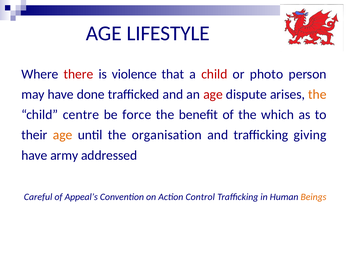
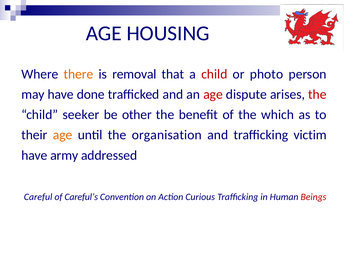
LIFESTYLE: LIFESTYLE -> HOUSING
there colour: red -> orange
violence: violence -> removal
the at (317, 94) colour: orange -> red
centre: centre -> seeker
force: force -> other
giving: giving -> victim
Appeal’s: Appeal’s -> Careful’s
Control: Control -> Curious
Beings colour: orange -> red
